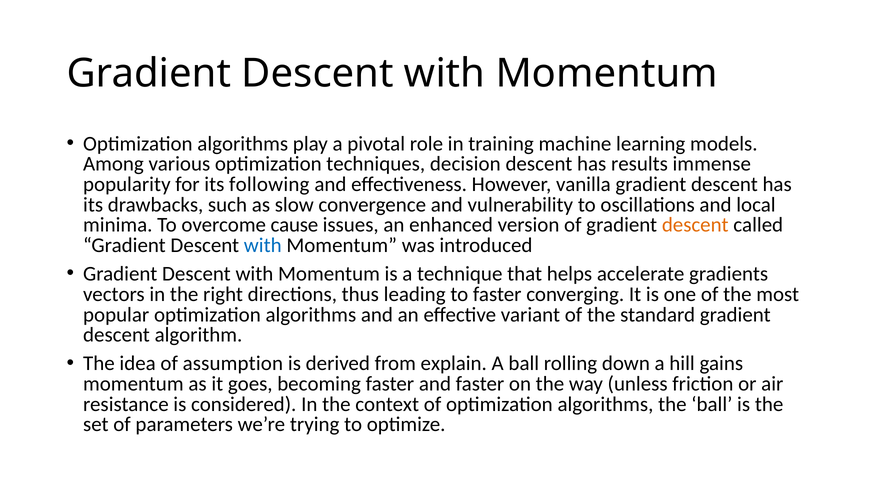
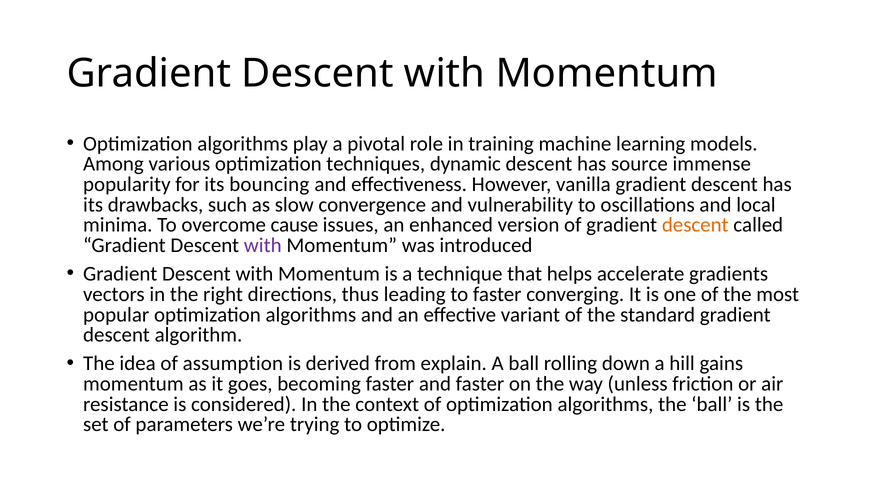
decision: decision -> dynamic
results: results -> source
following: following -> bouncing
with at (263, 245) colour: blue -> purple
